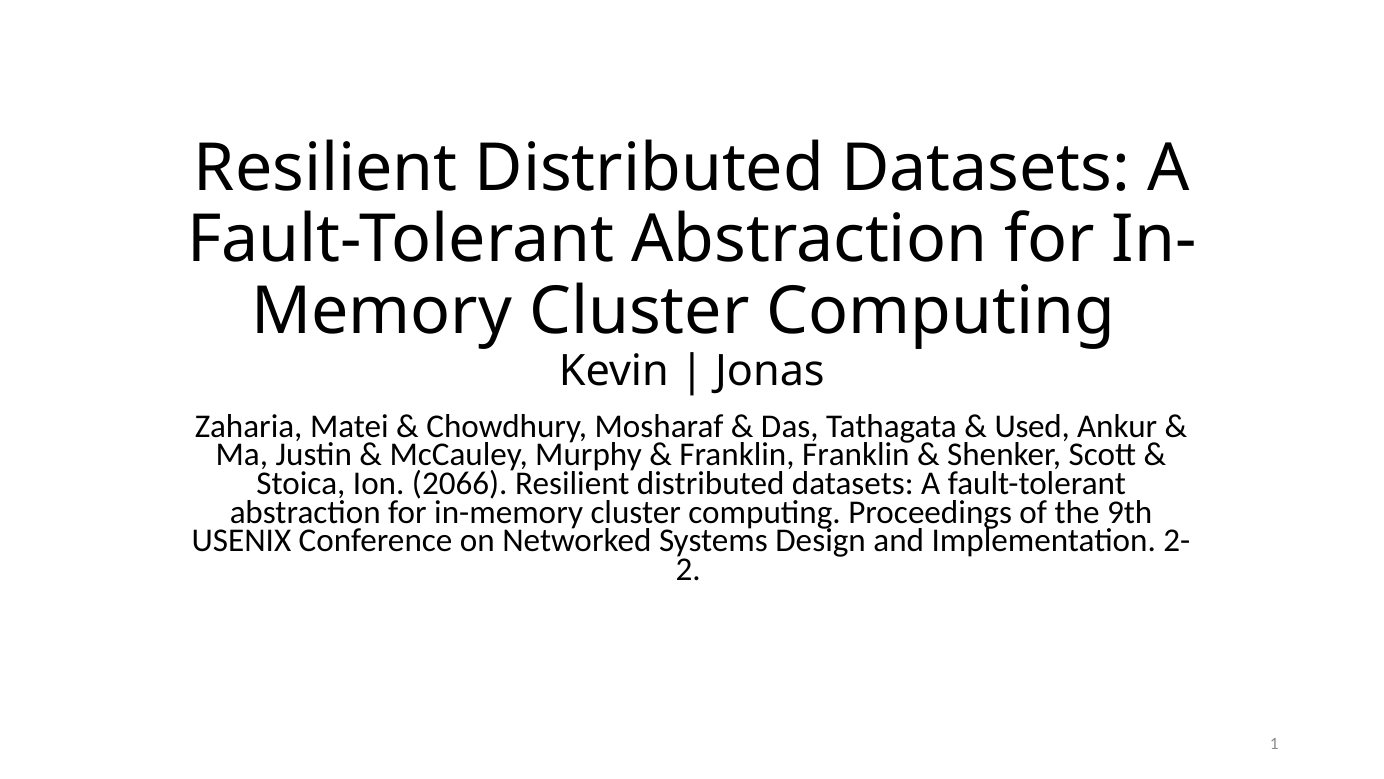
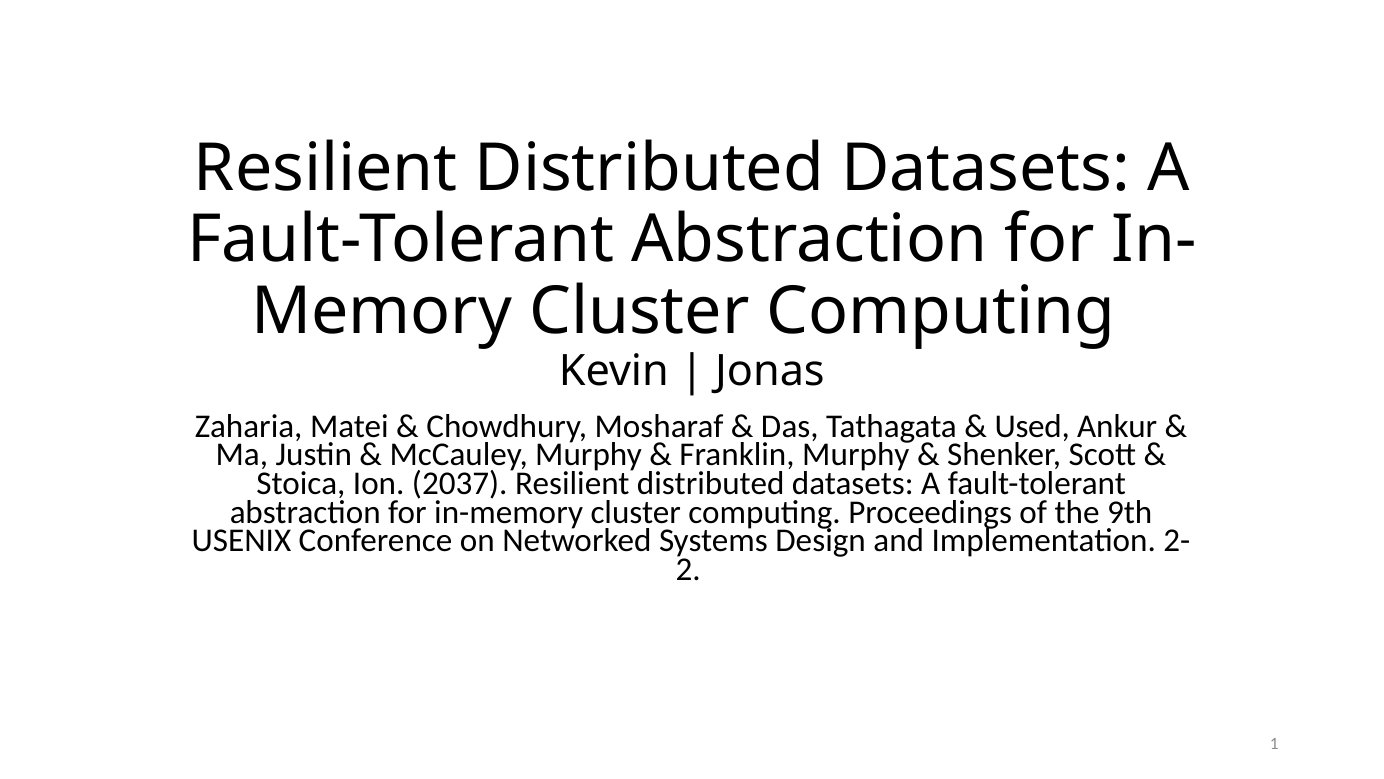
Franklin Franklin: Franklin -> Murphy
2066: 2066 -> 2037
